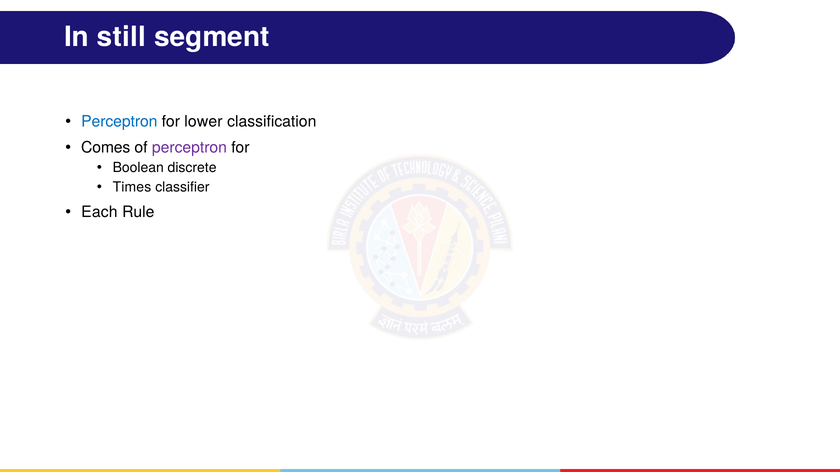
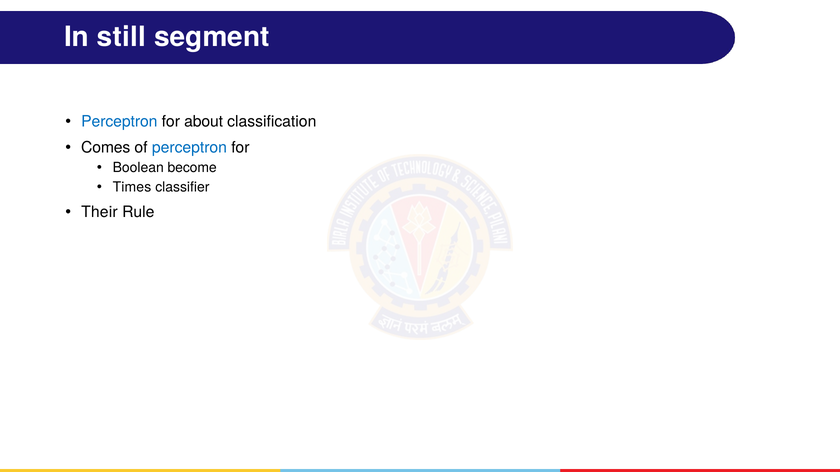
lower: lower -> about
perceptron at (189, 148) colour: purple -> blue
discrete: discrete -> become
Each: Each -> Their
